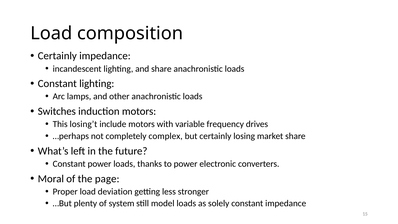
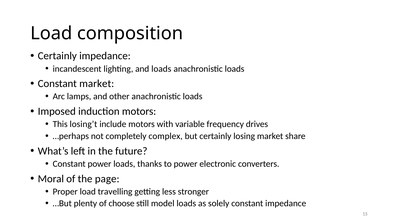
and share: share -> loads
Constant lighting: lighting -> market
Switches: Switches -> Imposed
deviation: deviation -> travelling
system: system -> choose
